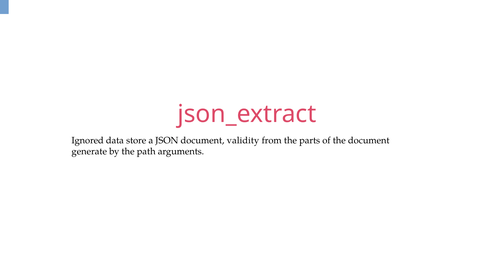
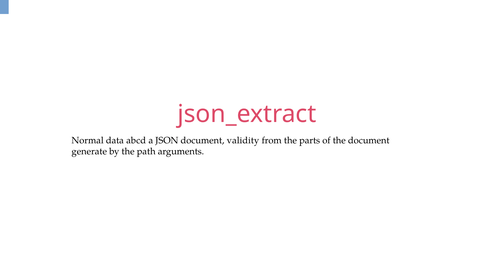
Ignored: Ignored -> Normal
store: store -> abcd
